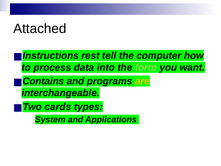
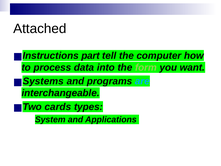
rest: rest -> part
Contains: Contains -> Systems
are colour: yellow -> light blue
